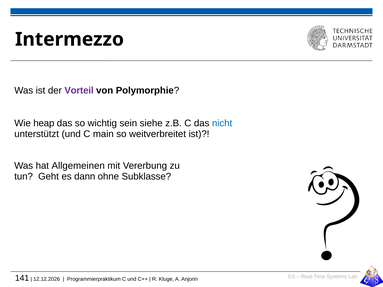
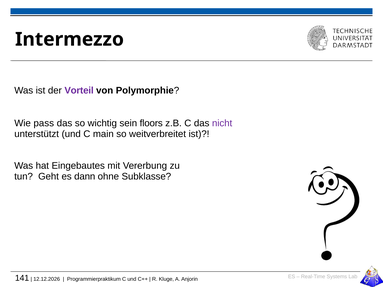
heap: heap -> pass
siehe: siehe -> floors
nicht colour: blue -> purple
Allgemeinen: Allgemeinen -> Eingebautes
